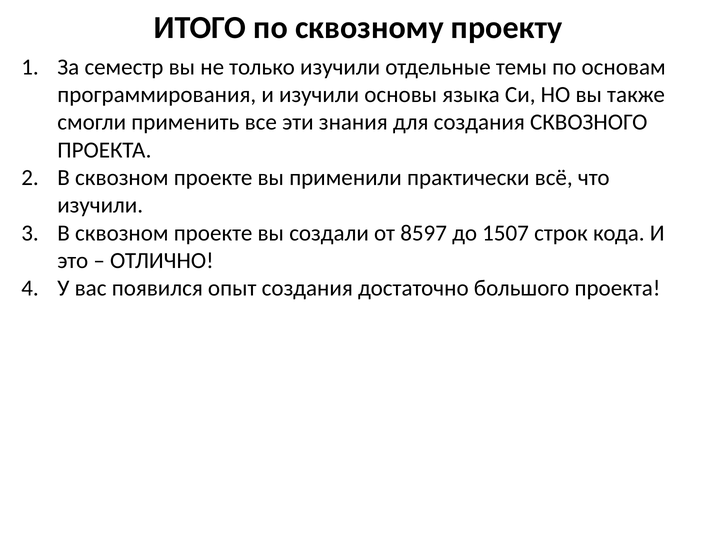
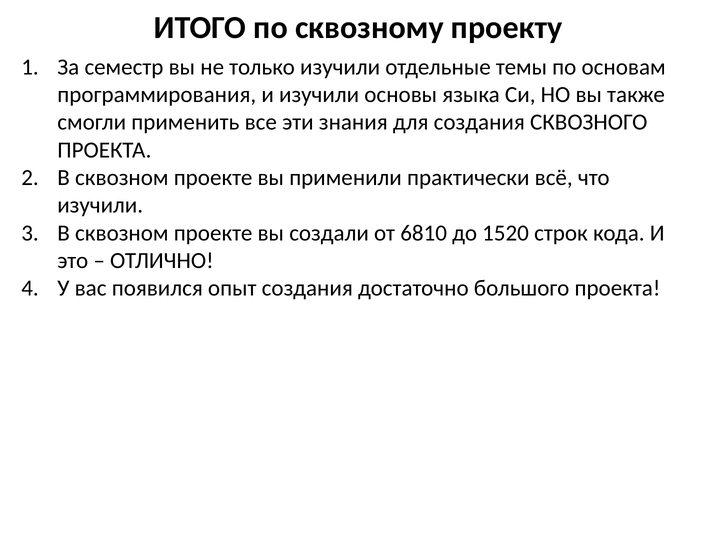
8597: 8597 -> 6810
1507: 1507 -> 1520
